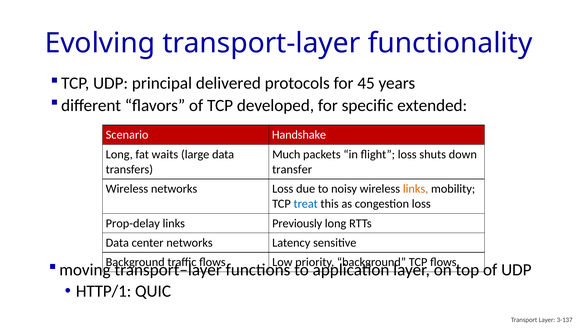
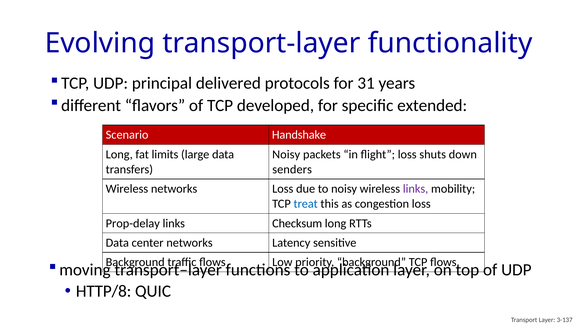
45: 45 -> 31
waits: waits -> limits
Much at (286, 154): Much -> Noisy
transfer: transfer -> senders
links at (416, 189) colour: orange -> purple
Previously: Previously -> Checksum
HTTP/1: HTTP/1 -> HTTP/8
